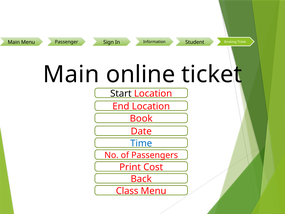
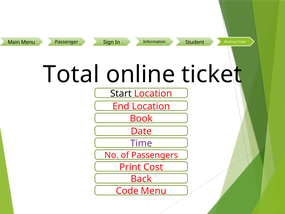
Main at (71, 74): Main -> Total
Time colour: blue -> purple
Class: Class -> Code
